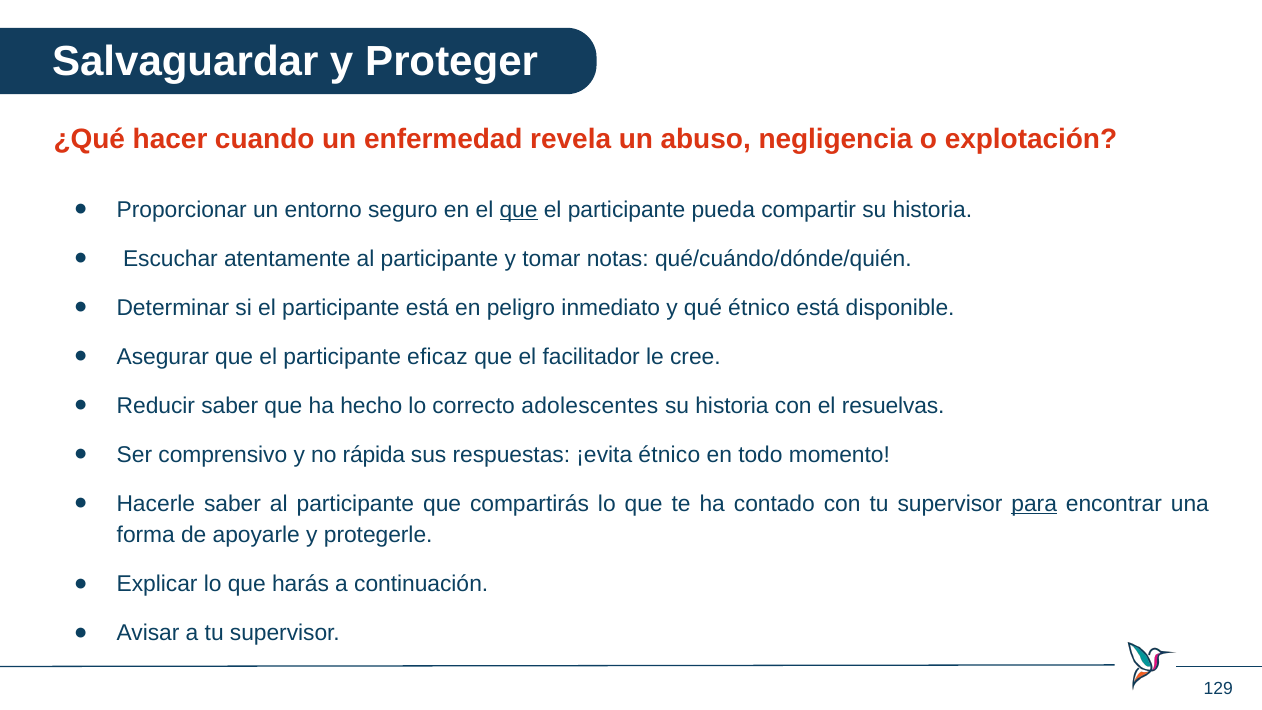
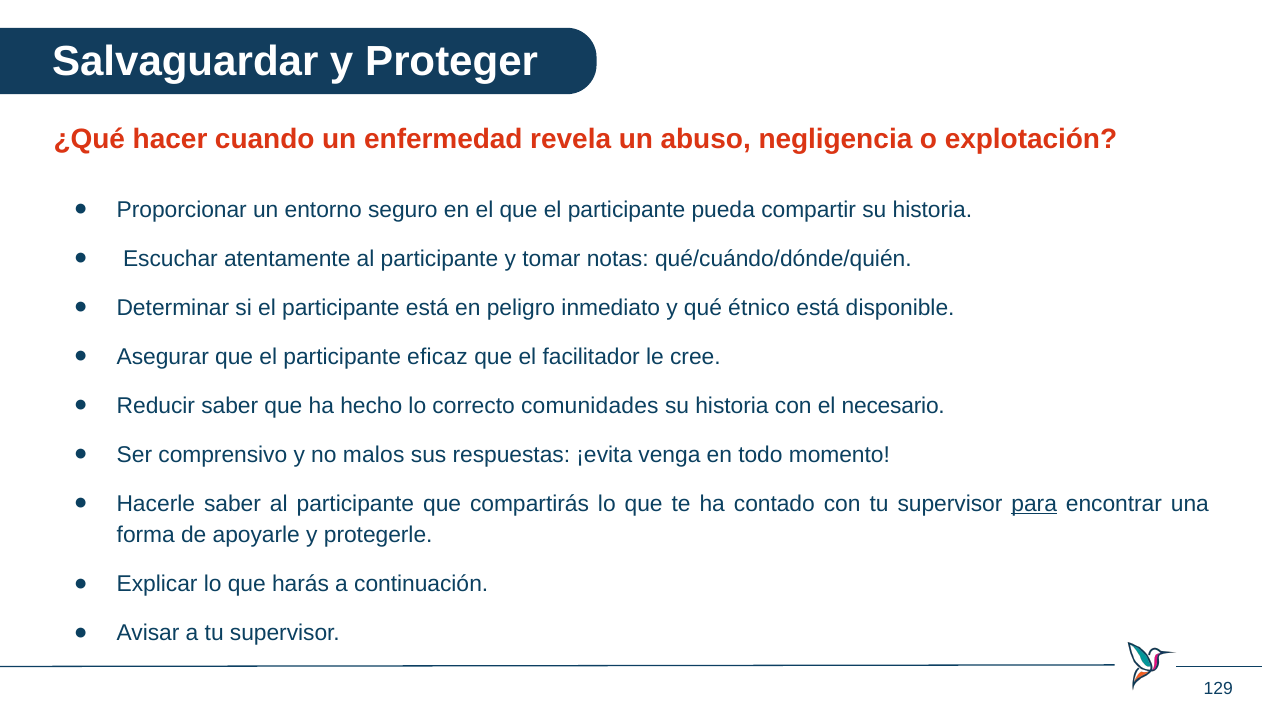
que at (519, 210) underline: present -> none
adolescentes: adolescentes -> comunidades
resuelvas: resuelvas -> necesario
rápida: rápida -> malos
¡evita étnico: étnico -> venga
